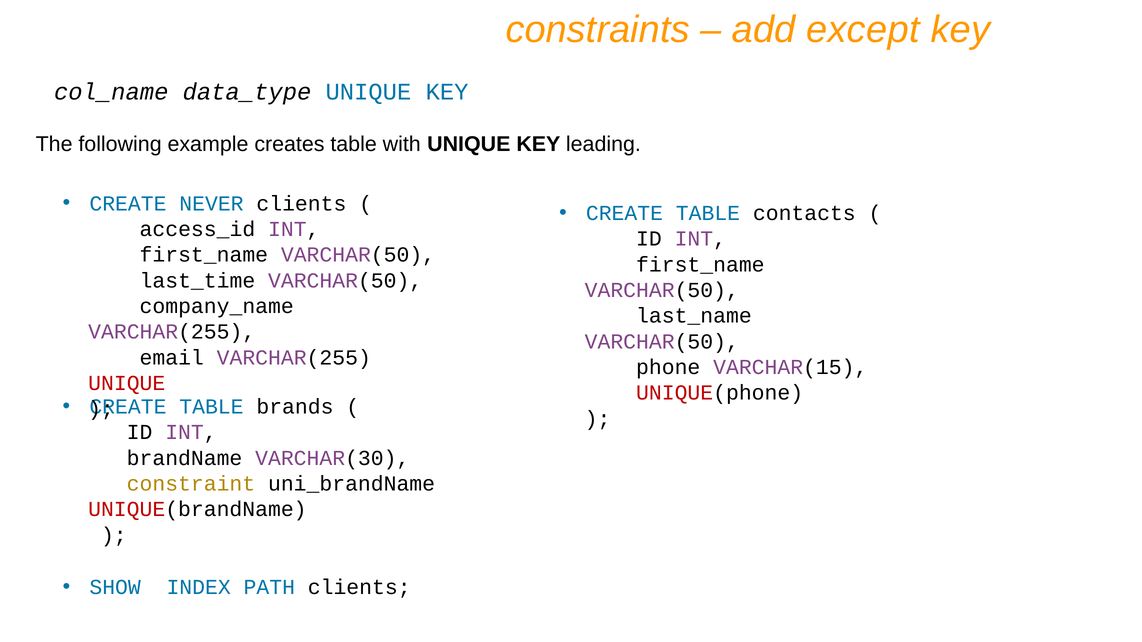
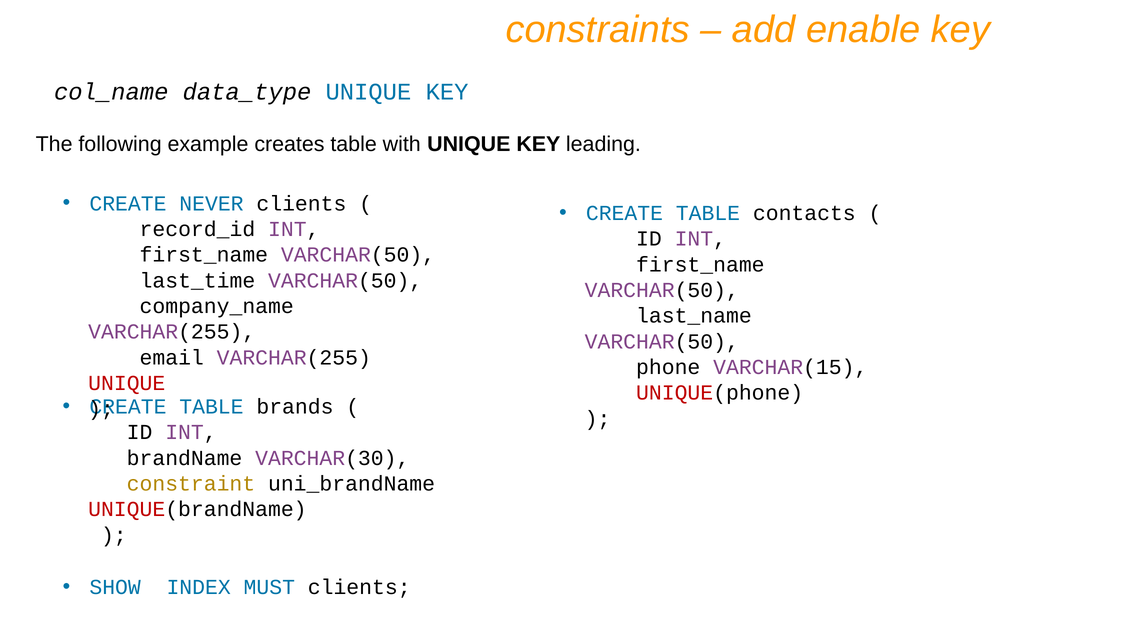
except: except -> enable
access_id: access_id -> record_id
PATH: PATH -> MUST
